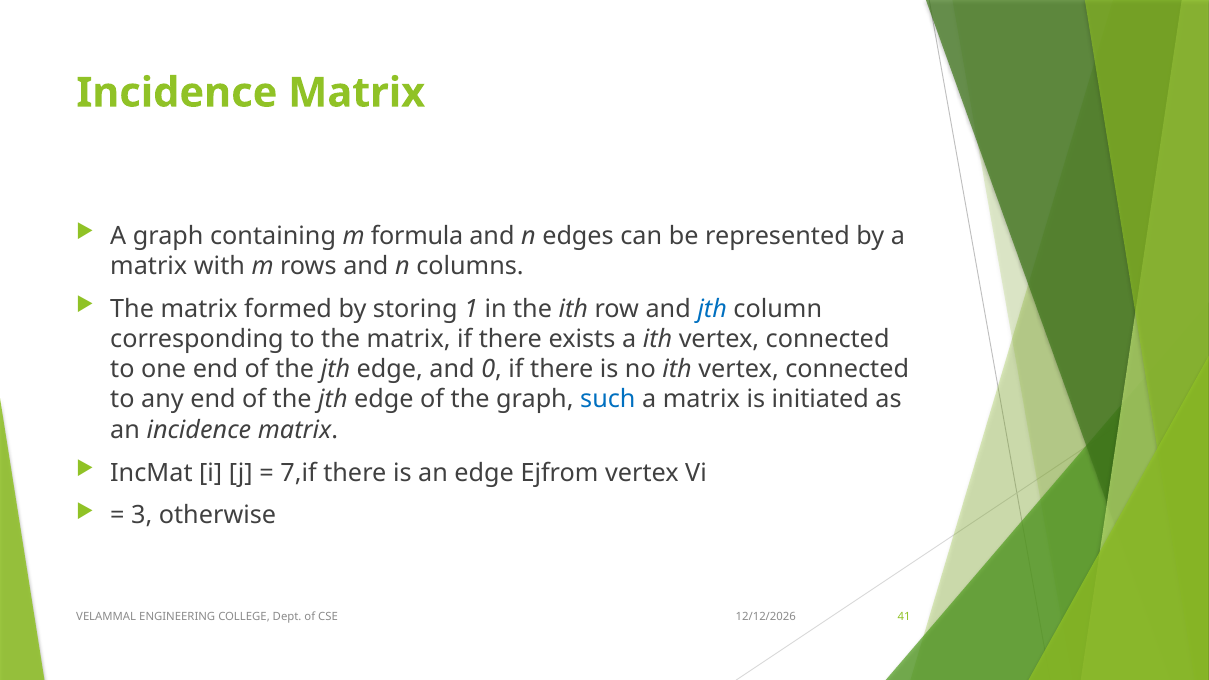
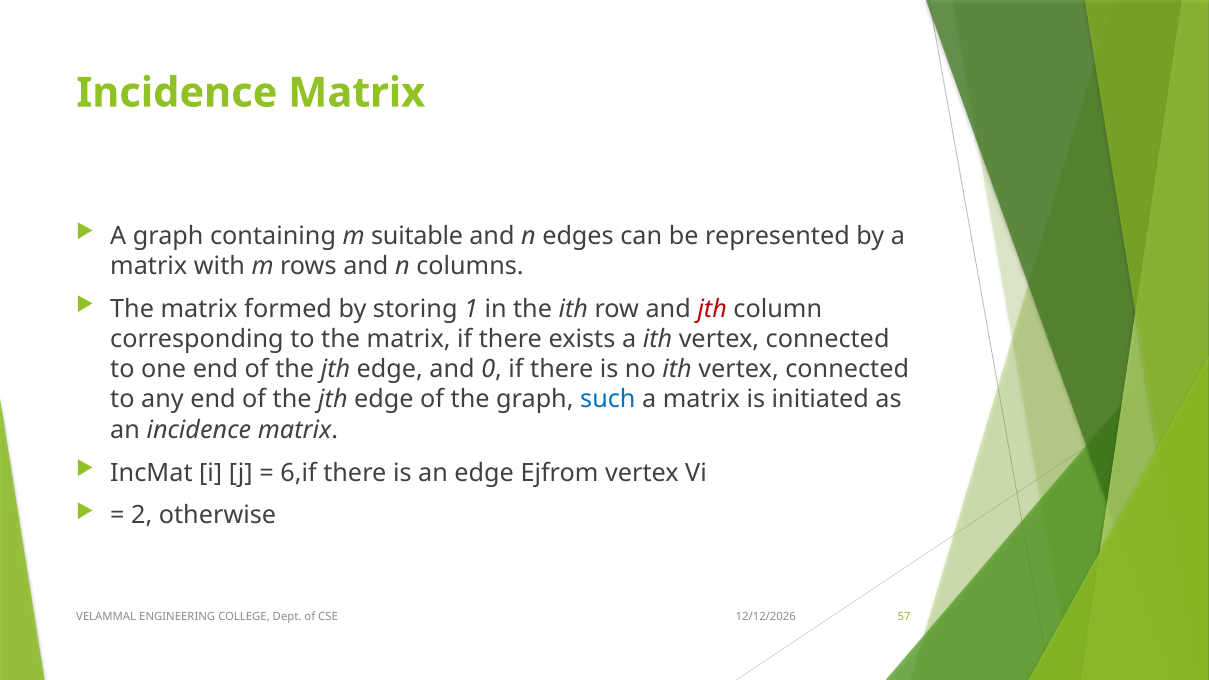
formula: formula -> suitable
jth at (712, 309) colour: blue -> red
7,if: 7,if -> 6,if
3: 3 -> 2
41: 41 -> 57
